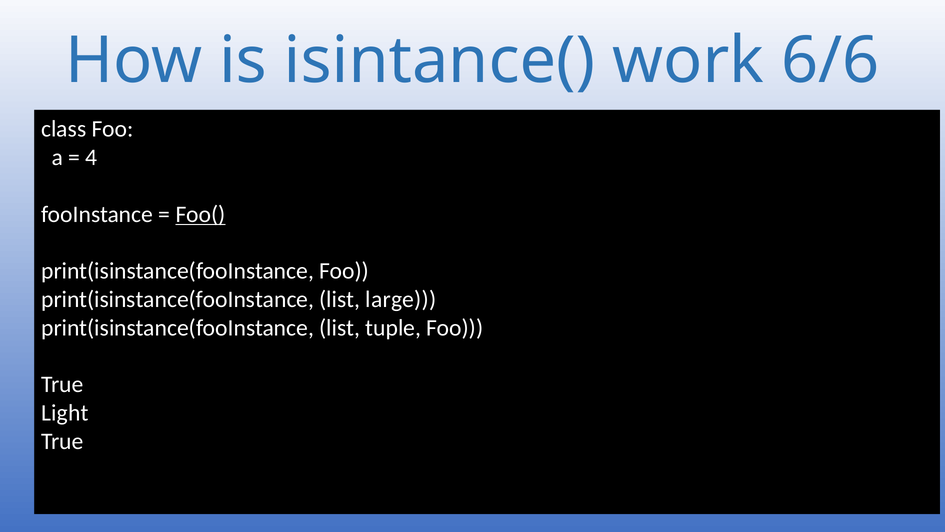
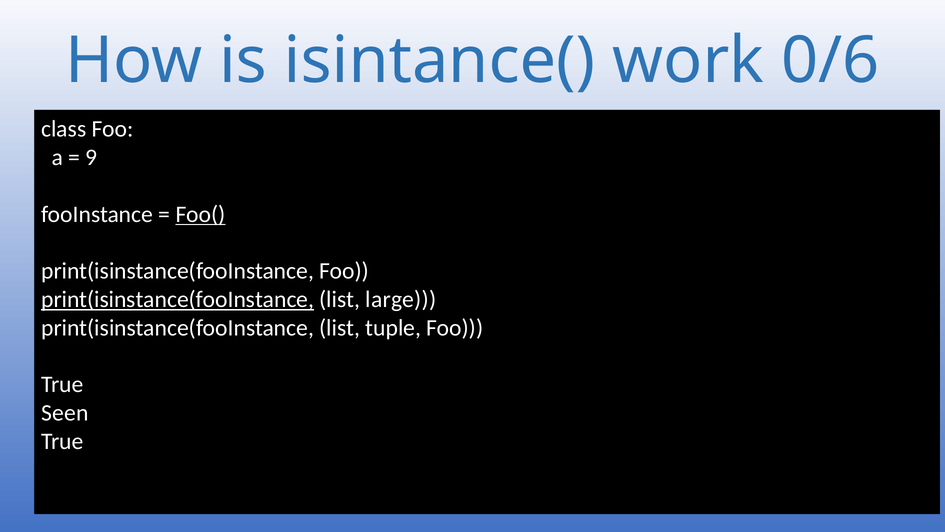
6/6: 6/6 -> 0/6
4: 4 -> 9
print(isinstance(fooInstance at (178, 299) underline: none -> present
Light: Light -> Seen
